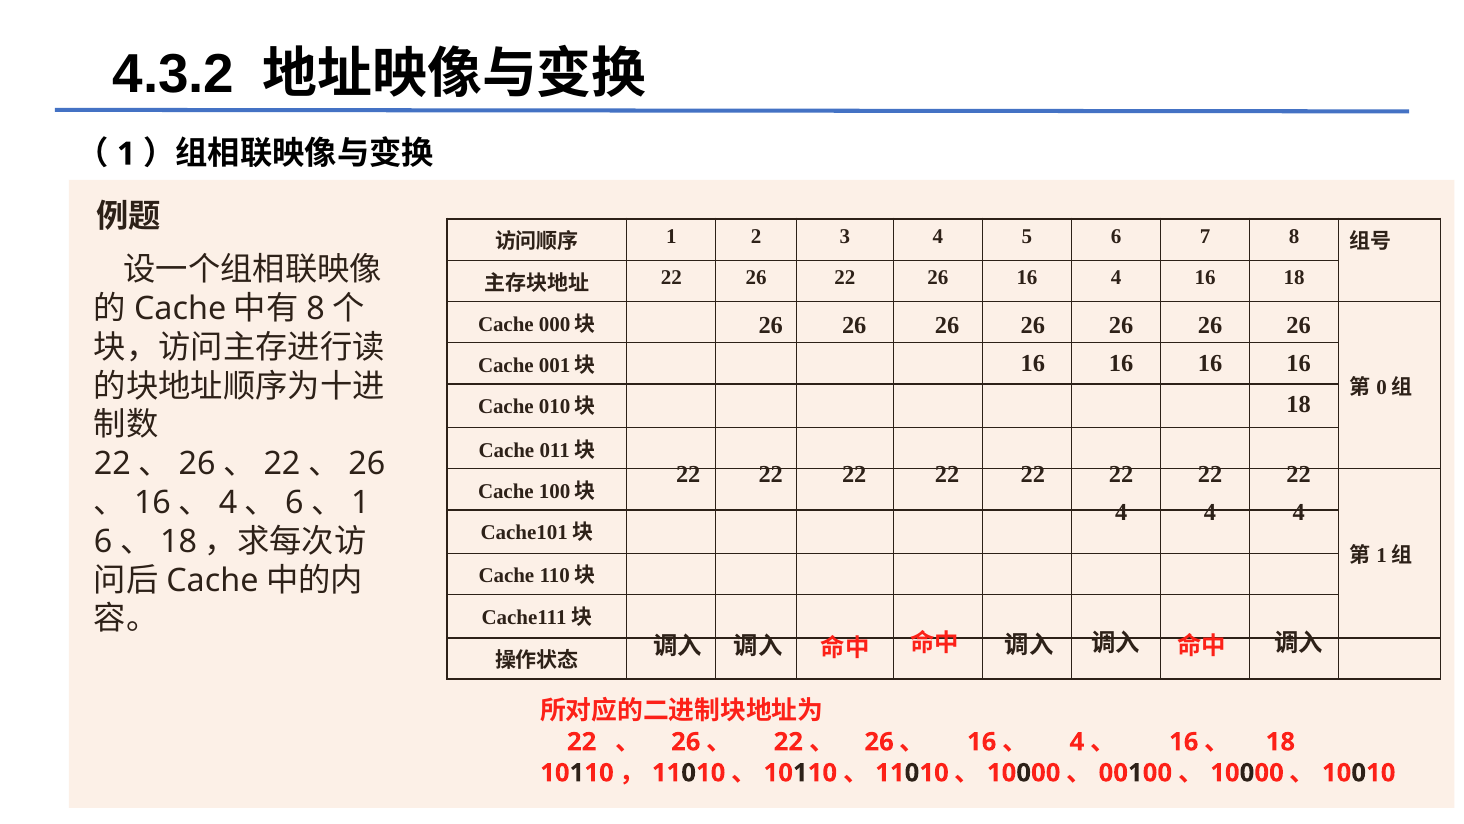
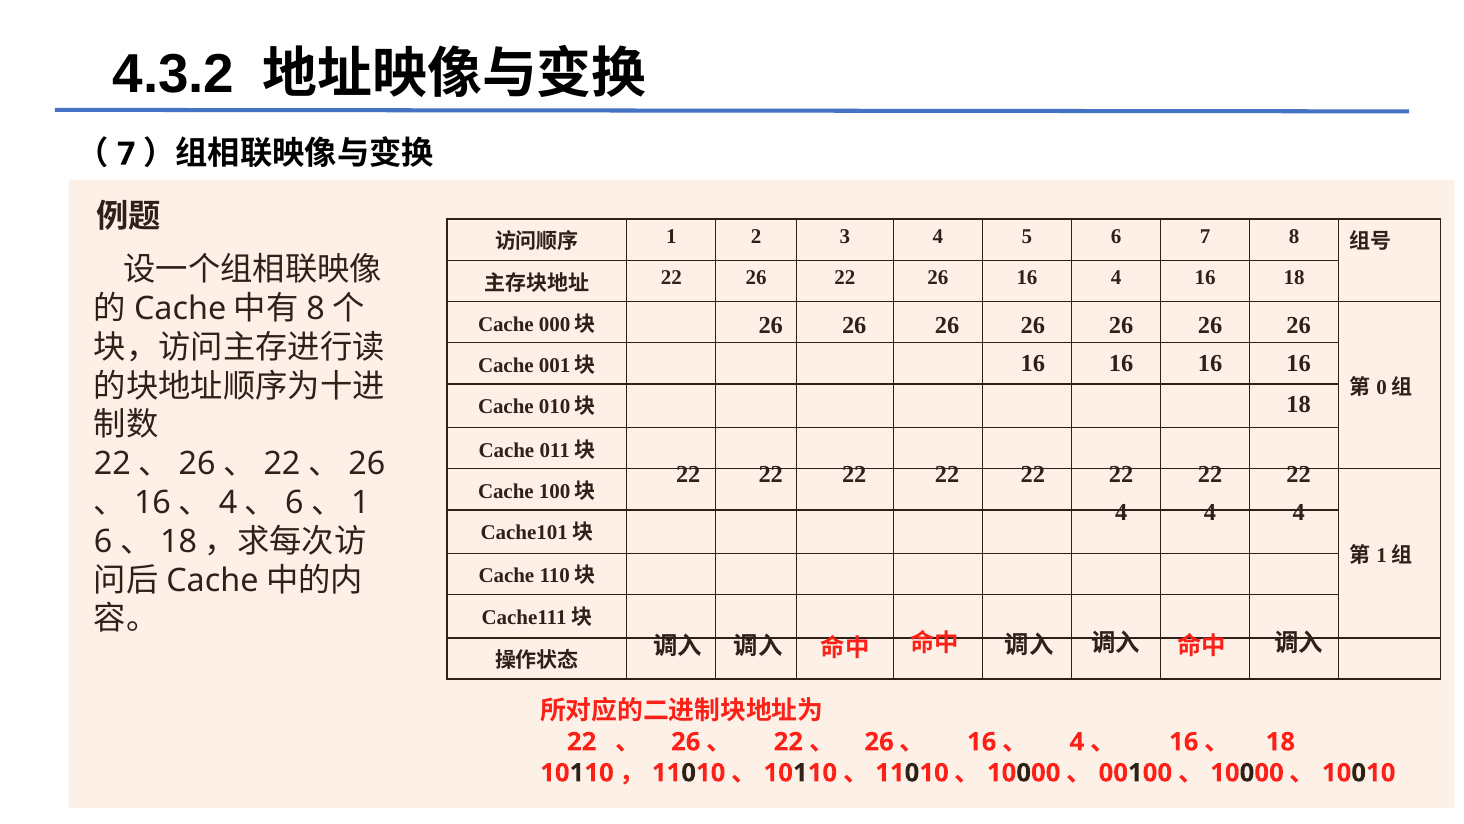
1 at (126, 154): 1 -> 7
